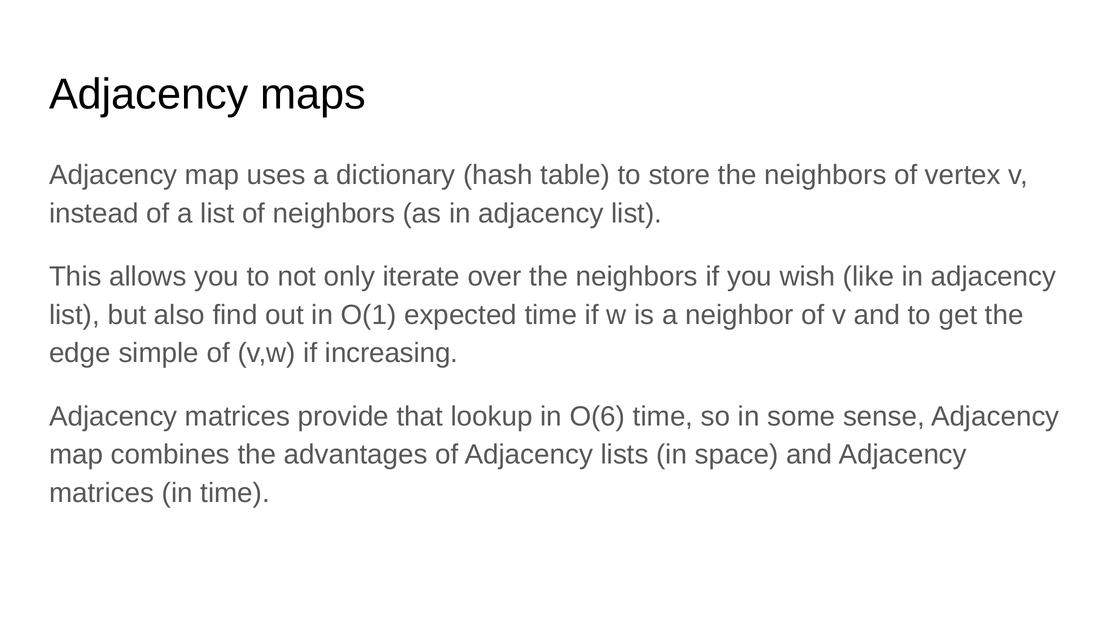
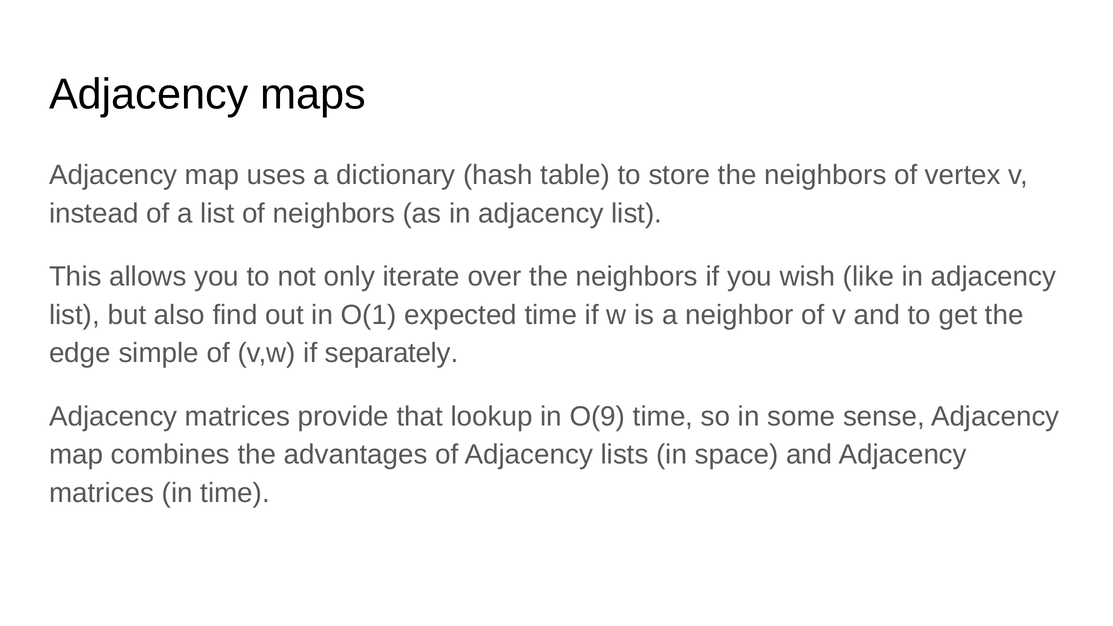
increasing: increasing -> separately
O(6: O(6 -> O(9
